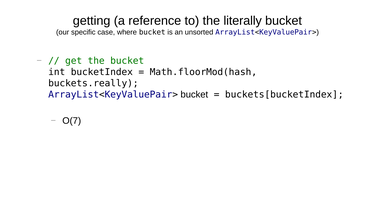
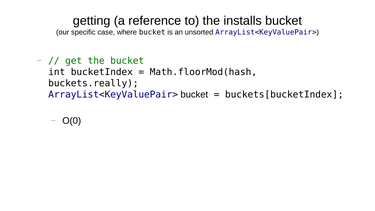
literally: literally -> installs
O(7: O(7 -> O(0
